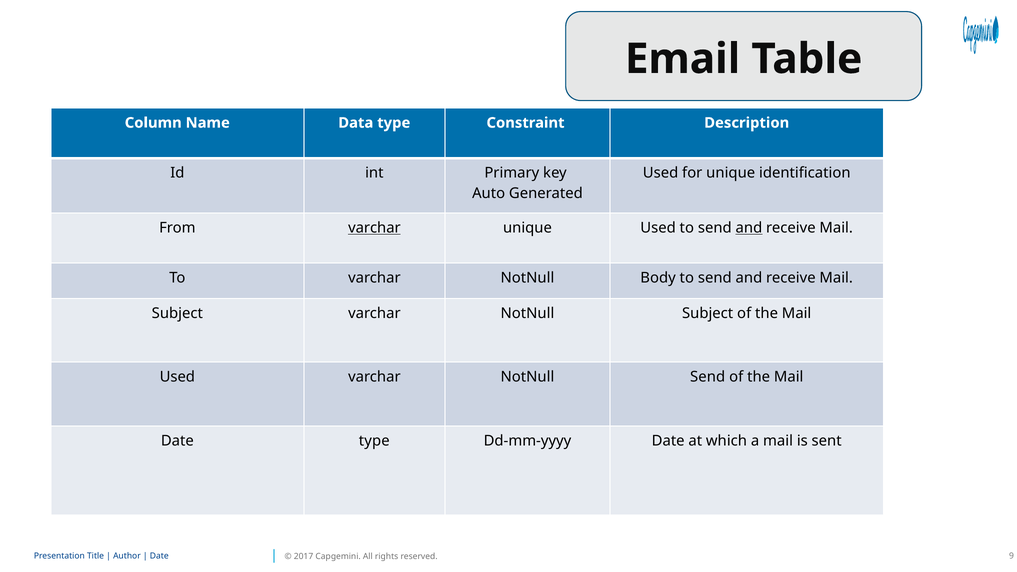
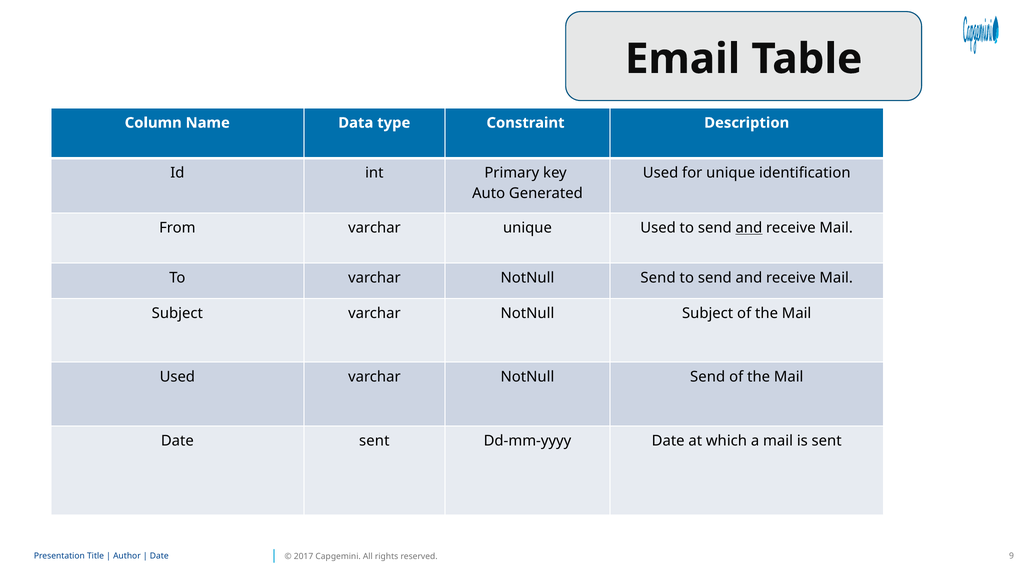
varchar at (374, 228) underline: present -> none
To varchar NotNull Body: Body -> Send
Date type: type -> sent
